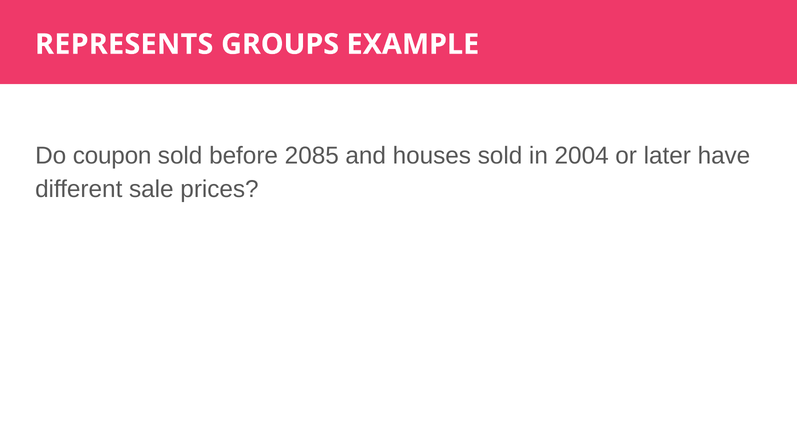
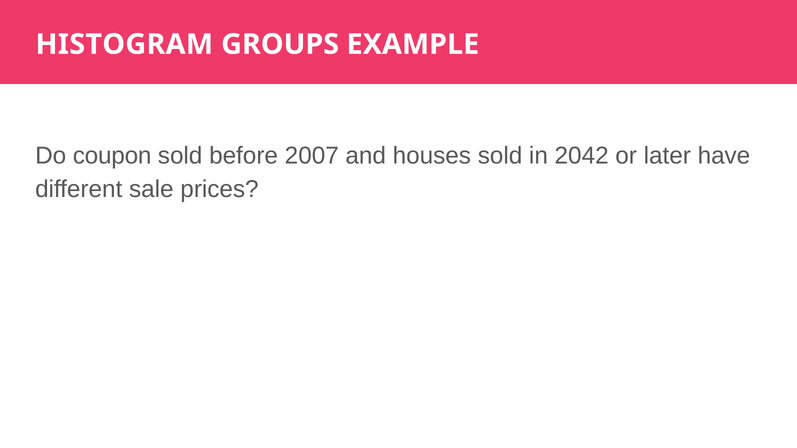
REPRESENTS: REPRESENTS -> HISTOGRAM
2085: 2085 -> 2007
2004: 2004 -> 2042
